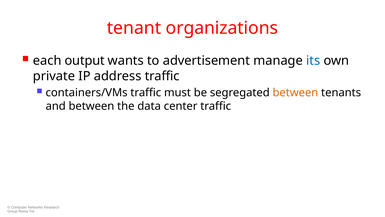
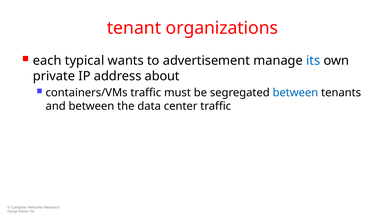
output: output -> typical
address traffic: traffic -> about
between at (295, 93) colour: orange -> blue
